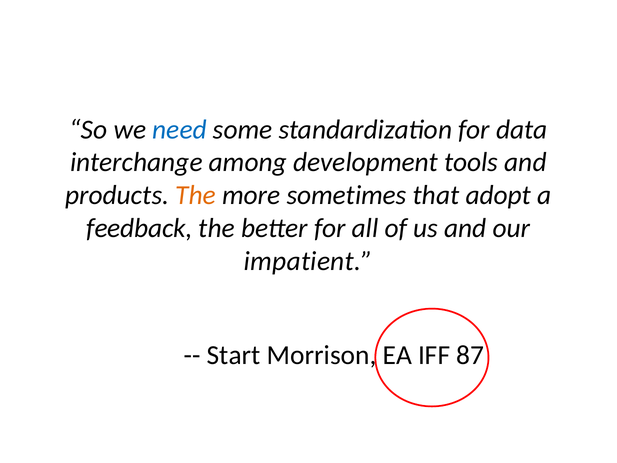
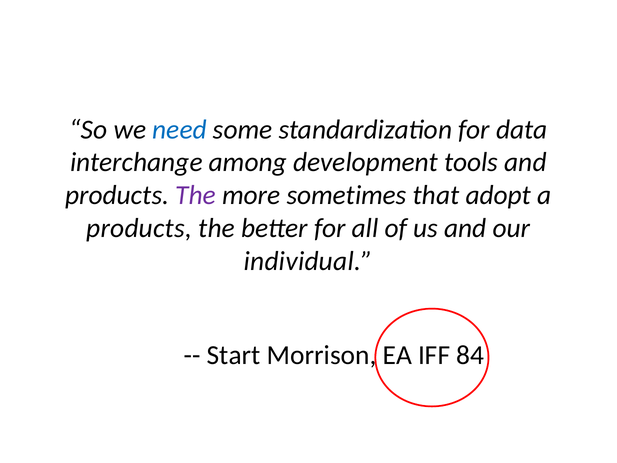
The at (196, 195) colour: orange -> purple
feedback at (139, 228): feedback -> products
impatient: impatient -> individual
87: 87 -> 84
